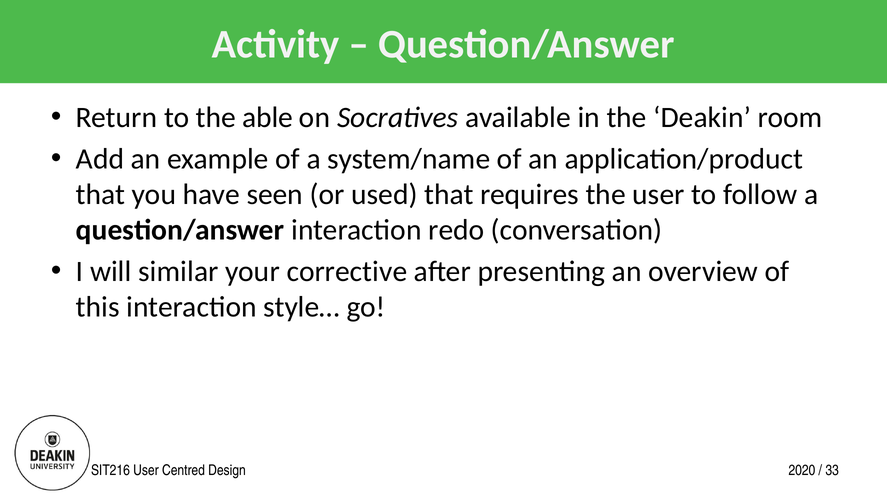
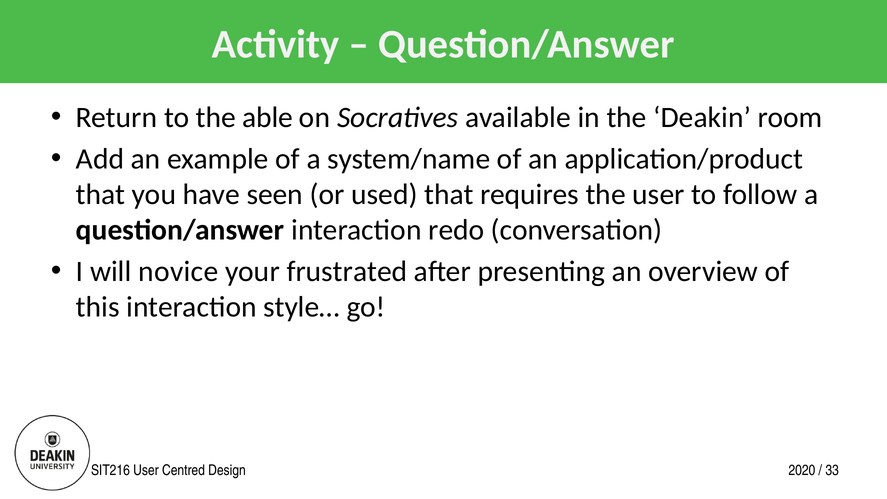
similar: similar -> novice
corrective: corrective -> frustrated
